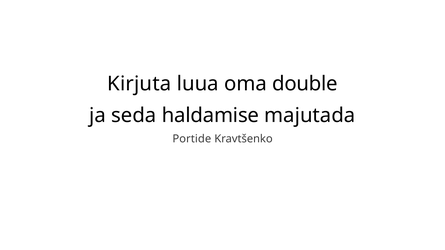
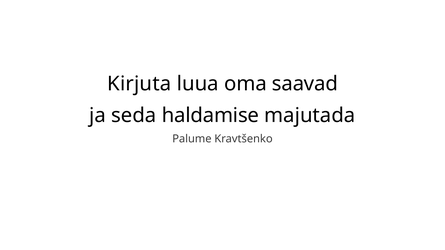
double: double -> saavad
Portide: Portide -> Palume
